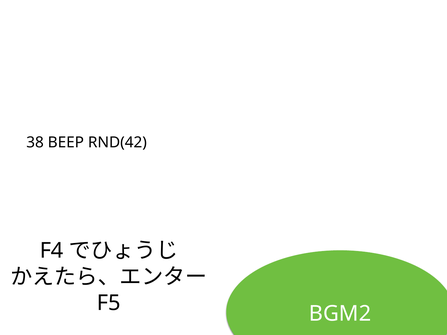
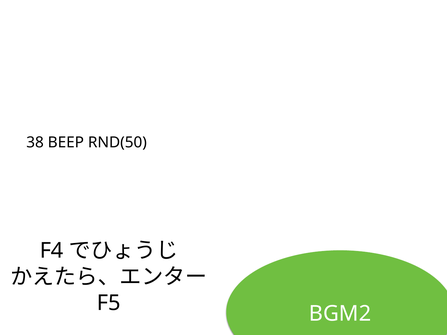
RND(42: RND(42 -> RND(50
